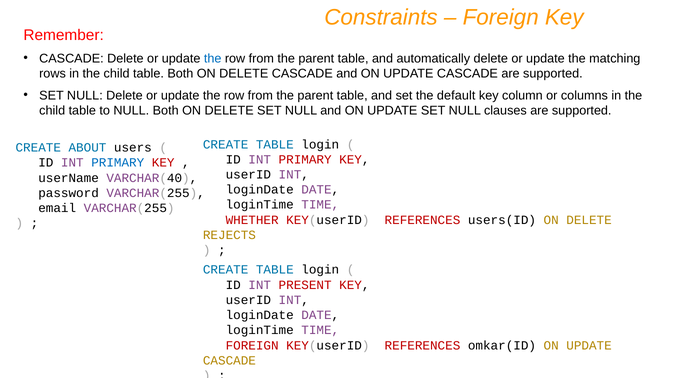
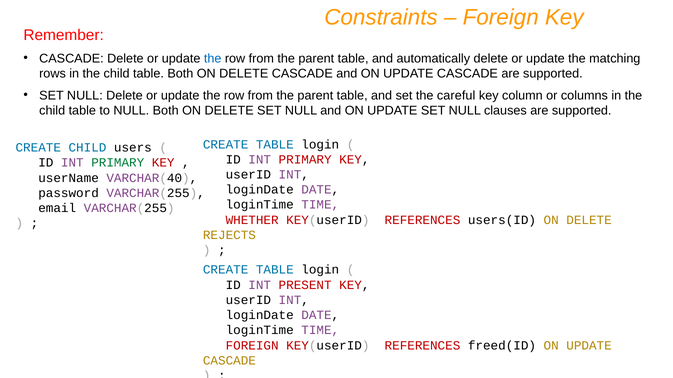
default: default -> careful
CREATE ABOUT: ABOUT -> CHILD
PRIMARY at (118, 163) colour: blue -> green
omkar(ID: omkar(ID -> freed(ID
